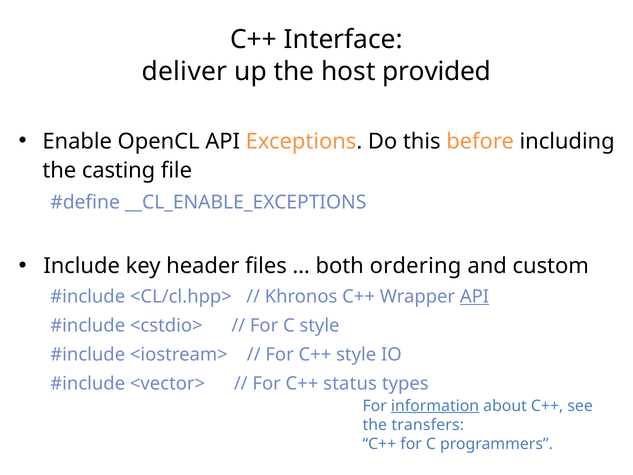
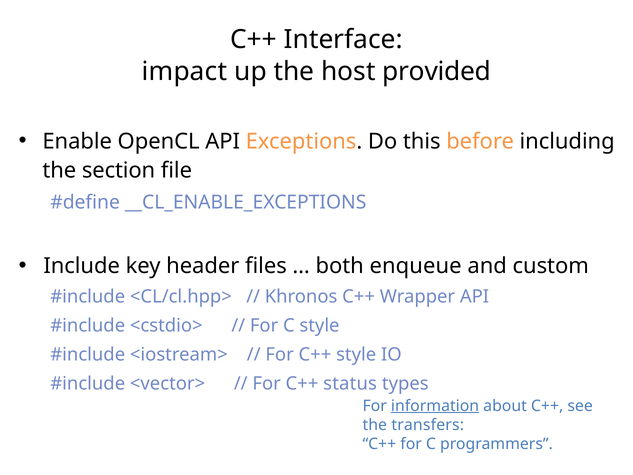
deliver: deliver -> impact
casting: casting -> section
ordering: ordering -> enqueue
API at (475, 296) underline: present -> none
